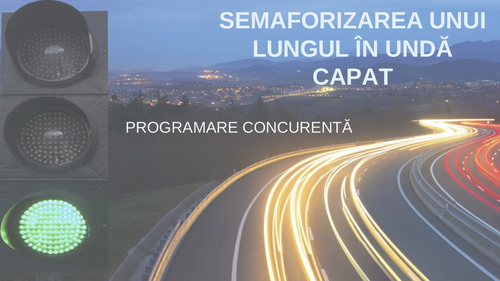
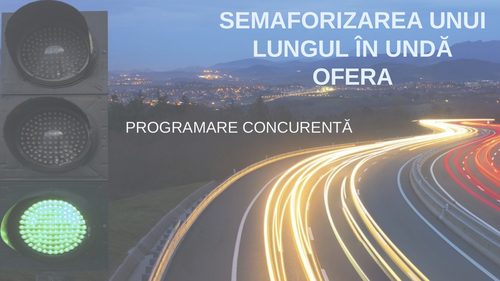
CAPAT: CAPAT -> OFERA
